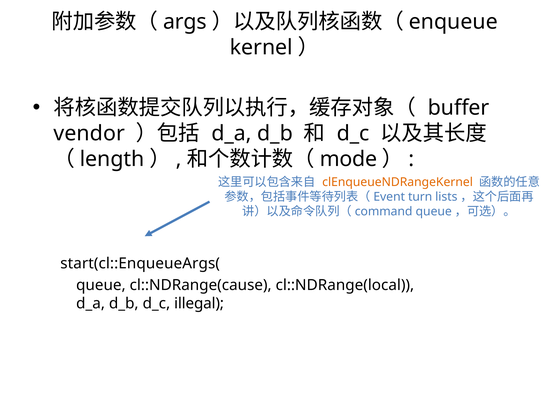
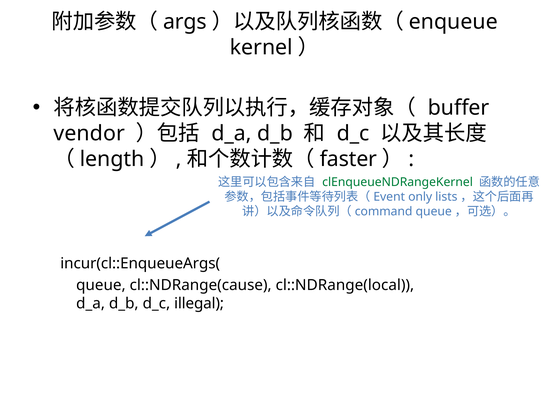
mode: mode -> faster
clEnqueueNDRangeKernel colour: orange -> green
turn: turn -> only
start(cl::EnqueueArgs(: start(cl::EnqueueArgs( -> incur(cl::EnqueueArgs(
